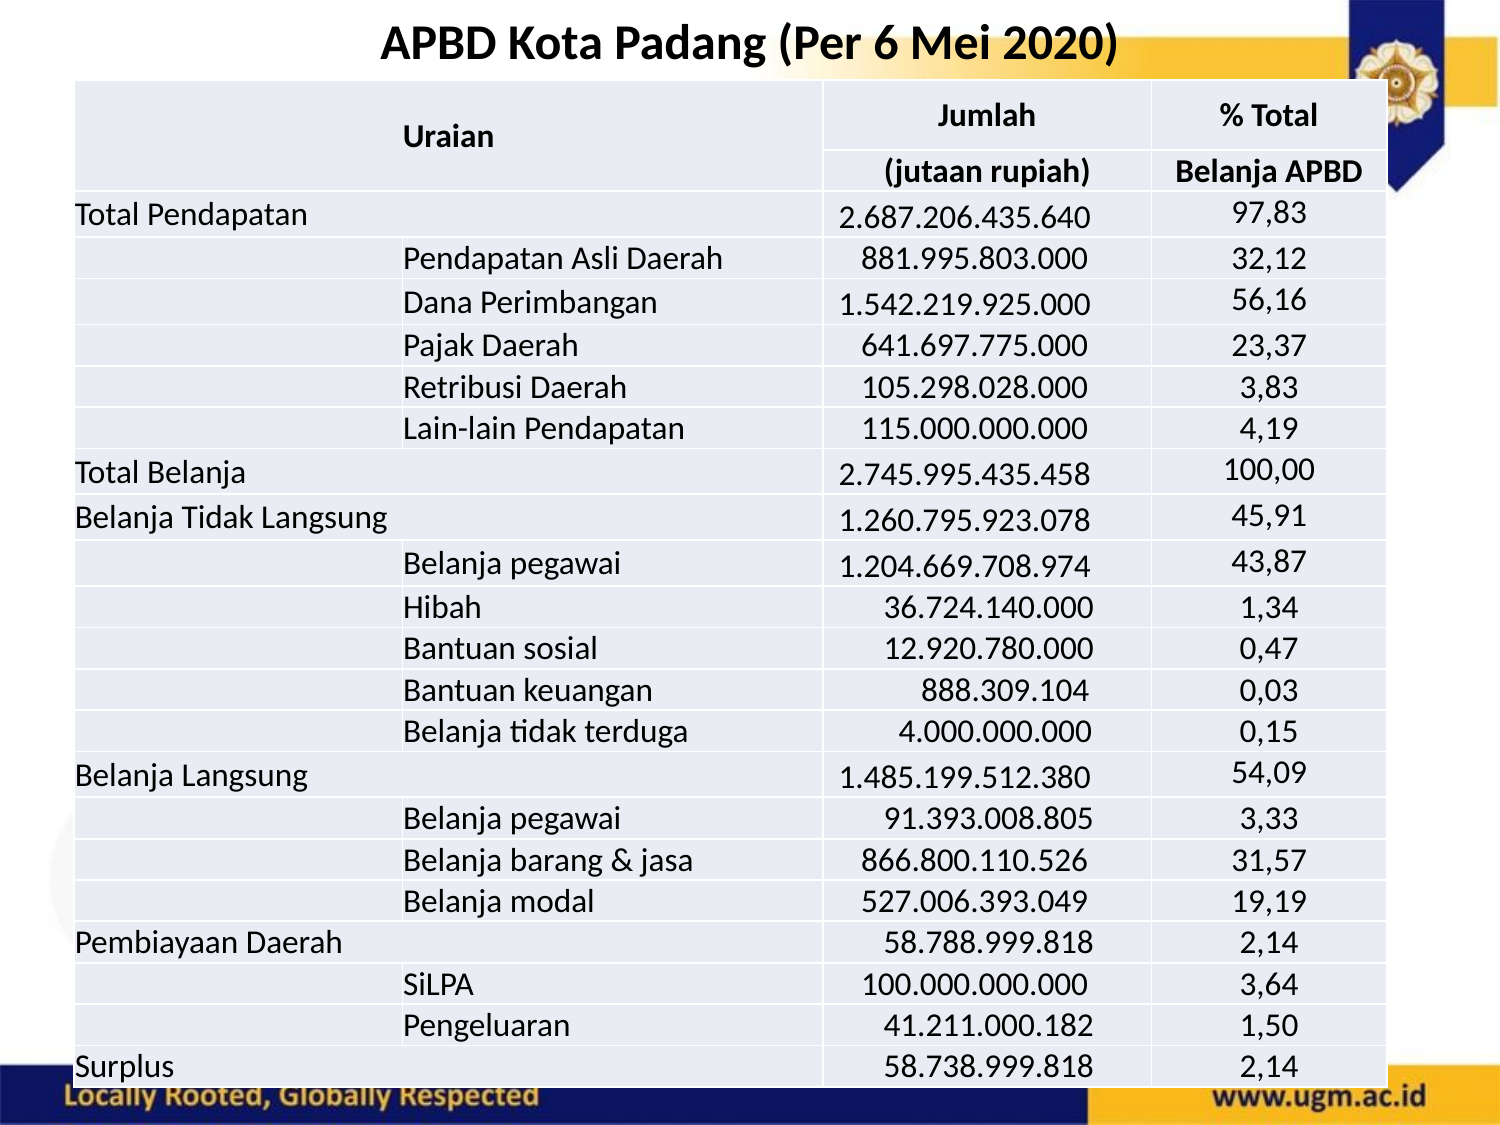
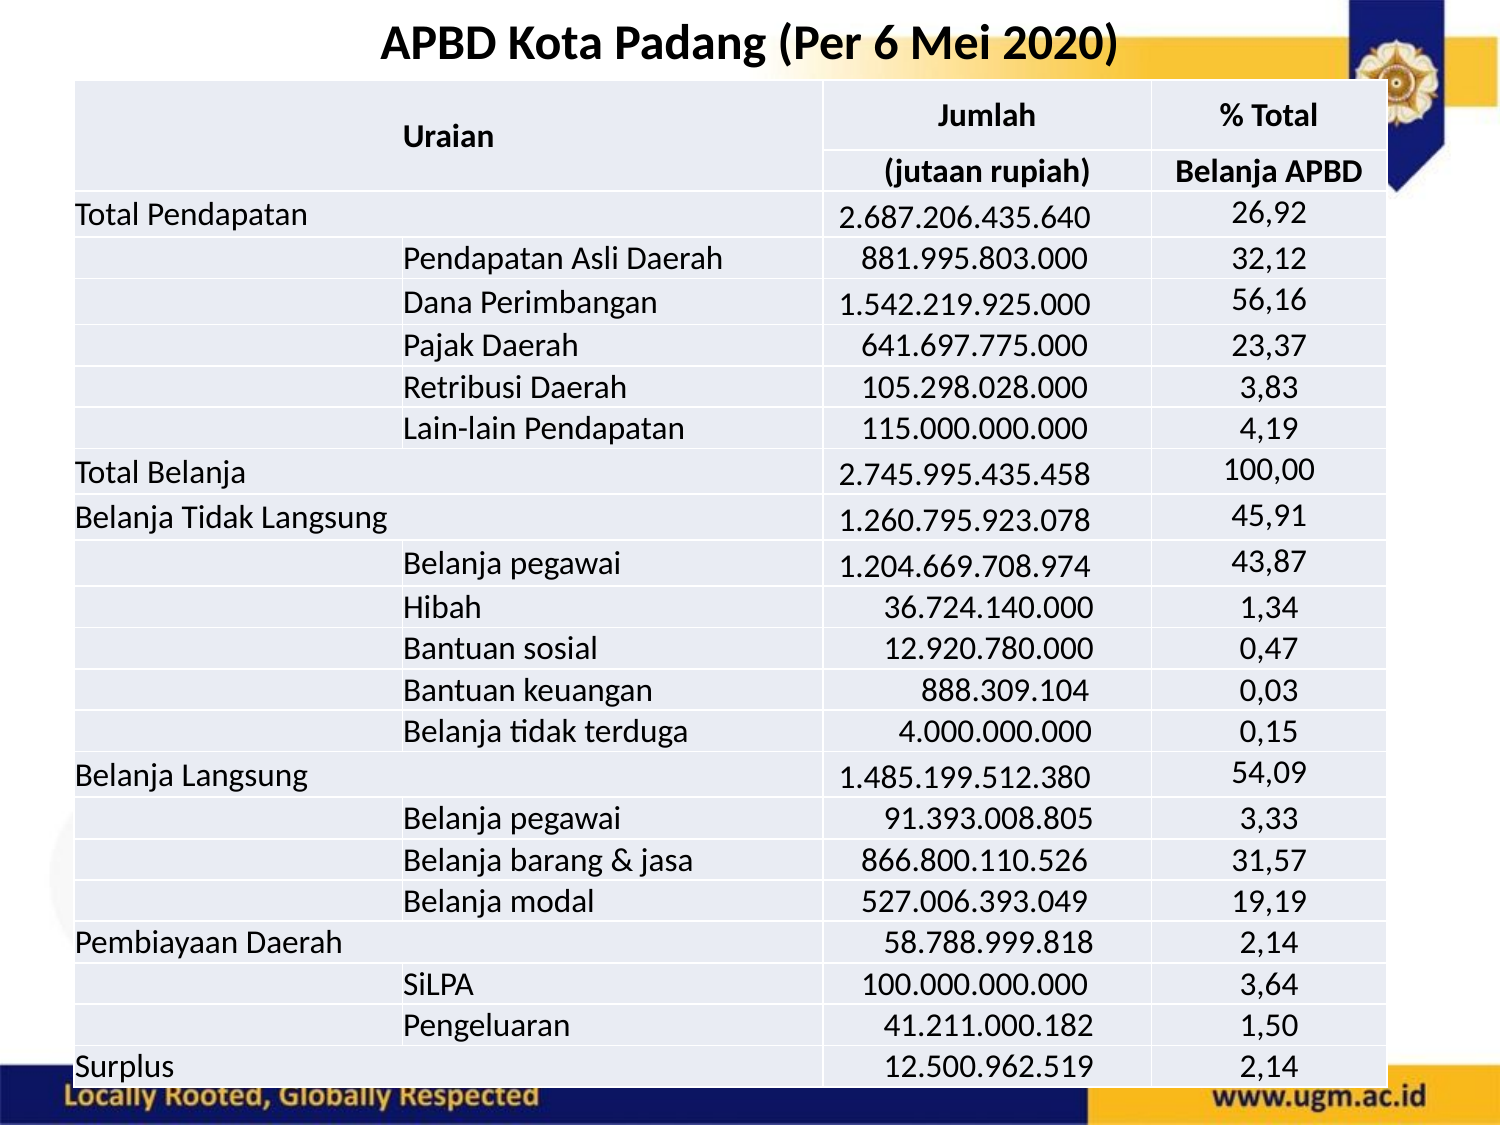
97,83: 97,83 -> 26,92
58.738.999.818: 58.738.999.818 -> 12.500.962.519
